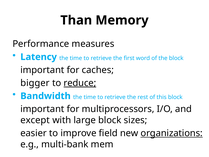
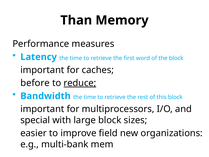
bigger: bigger -> before
except: except -> special
organizations underline: present -> none
